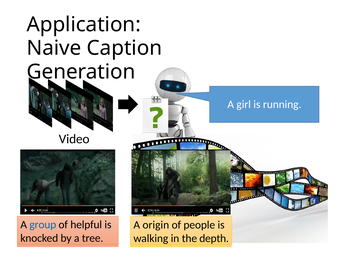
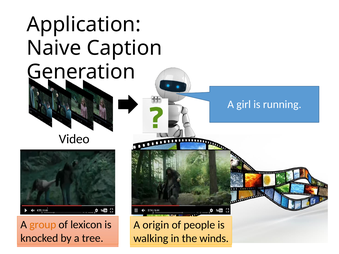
group colour: blue -> orange
helpful: helpful -> lexicon
depth: depth -> winds
